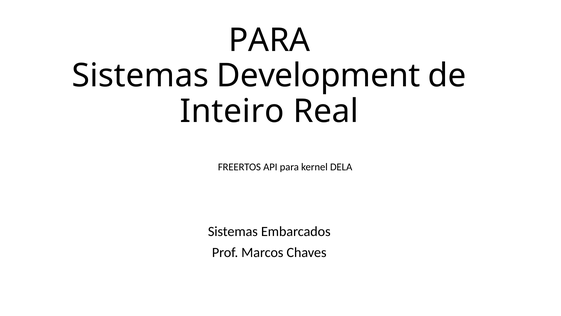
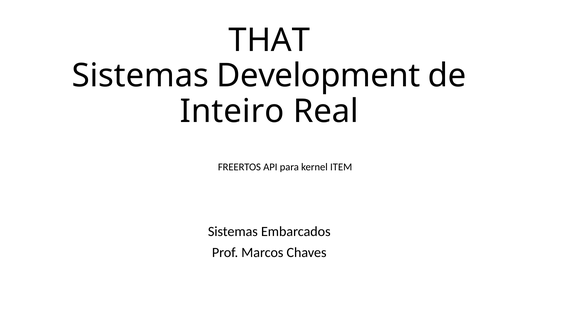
PARA at (269, 40): PARA -> THAT
DELA: DELA -> ITEM
